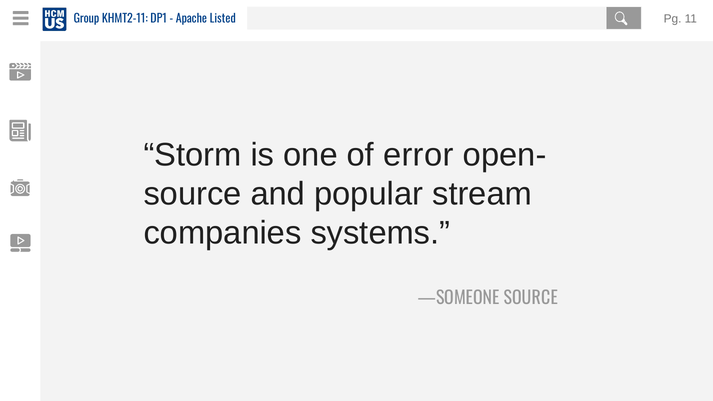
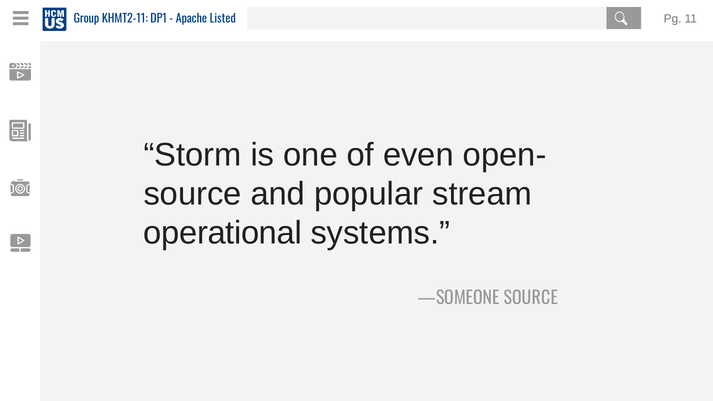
error: error -> even
companies: companies -> operational
